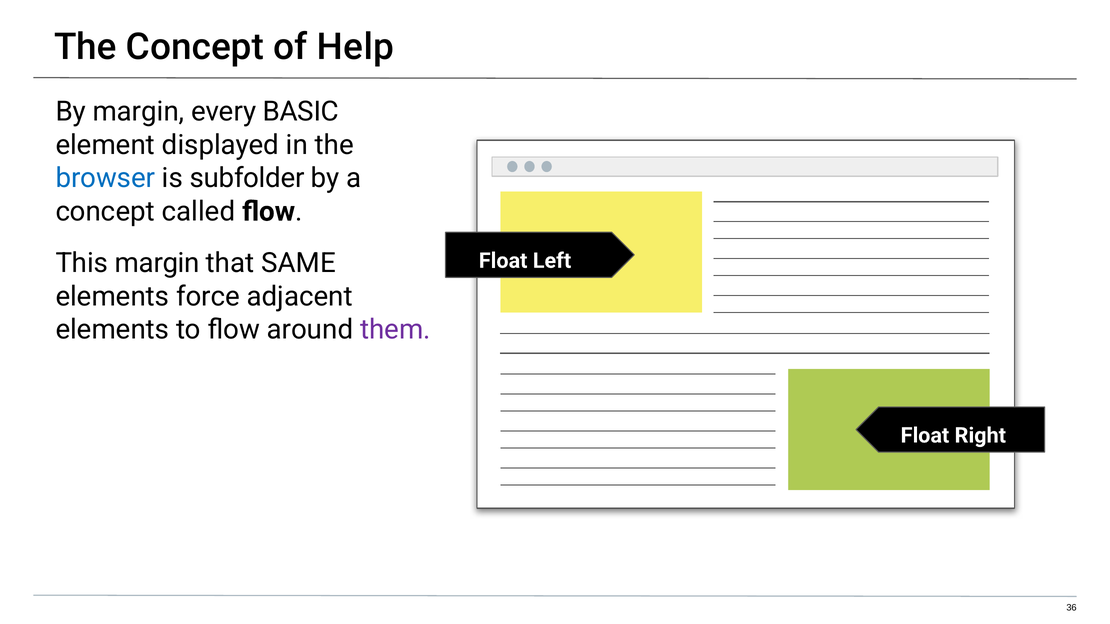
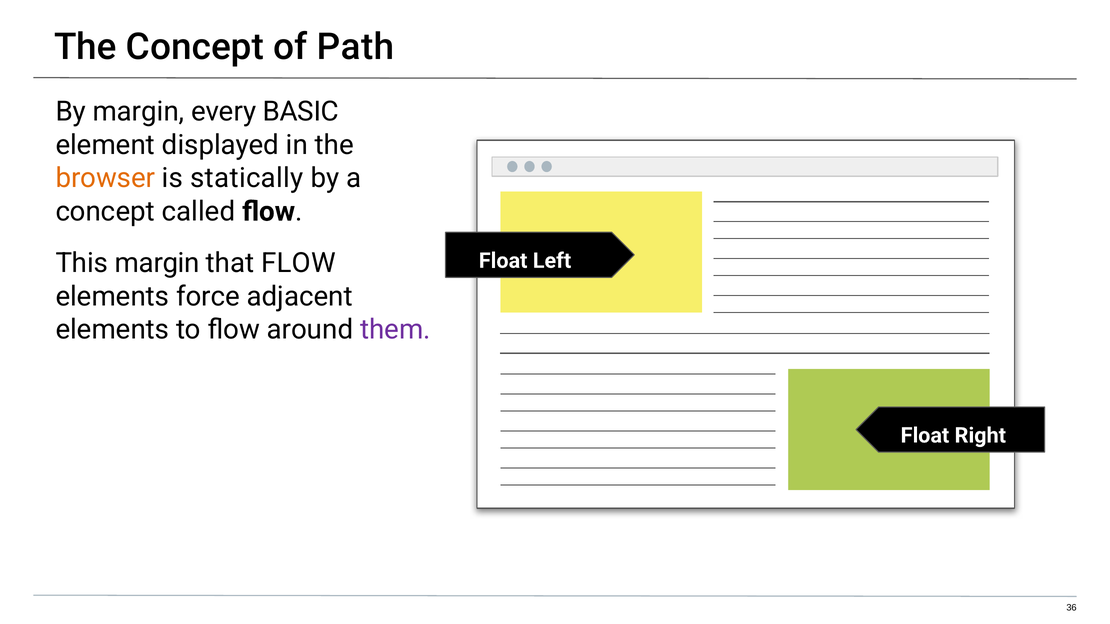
Help: Help -> Path
browser colour: blue -> orange
subfolder: subfolder -> statically
that SAME: SAME -> FLOW
